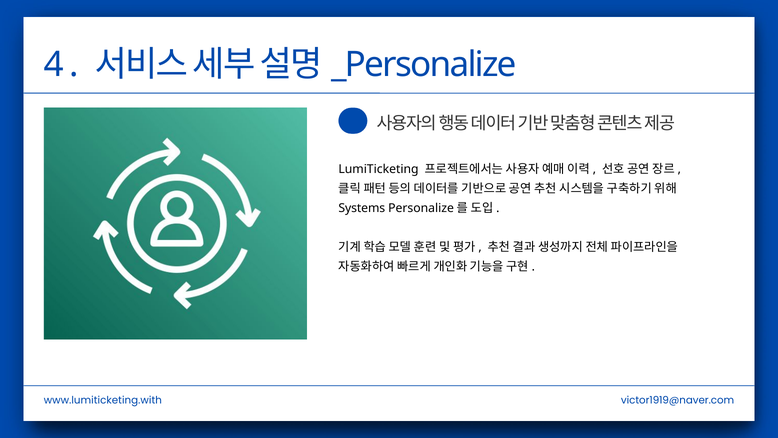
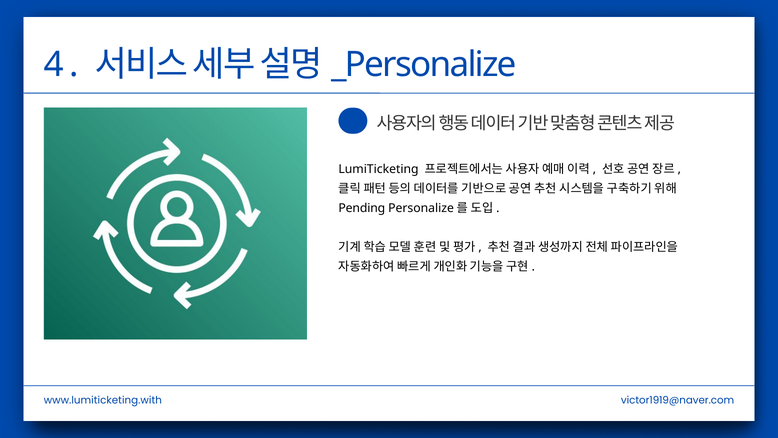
Systems: Systems -> Pending
